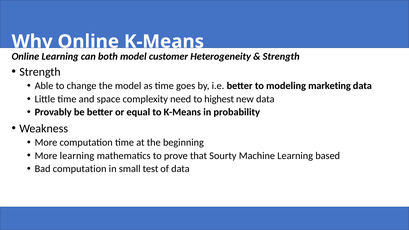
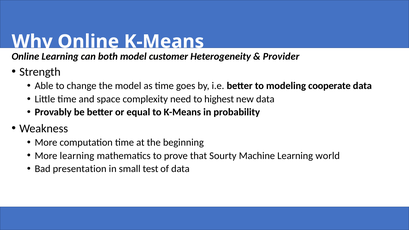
Strength at (281, 56): Strength -> Provider
marketing: marketing -> cooperate
based: based -> world
Bad computation: computation -> presentation
